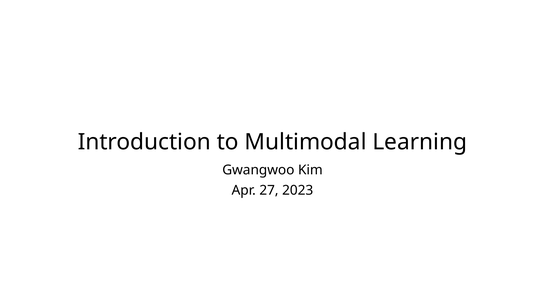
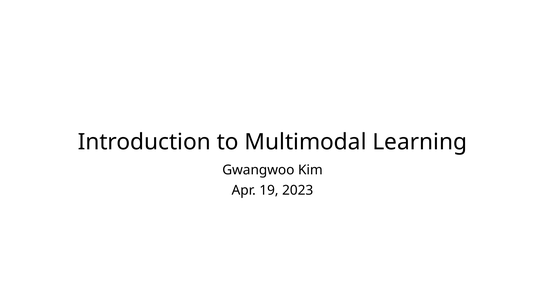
27: 27 -> 19
